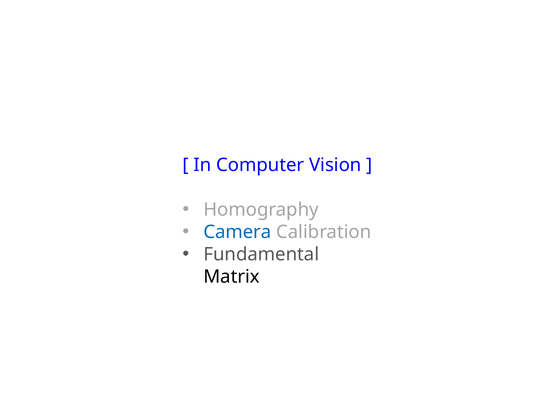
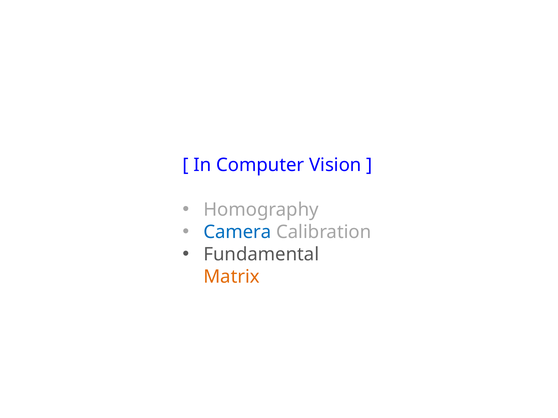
Matrix colour: black -> orange
